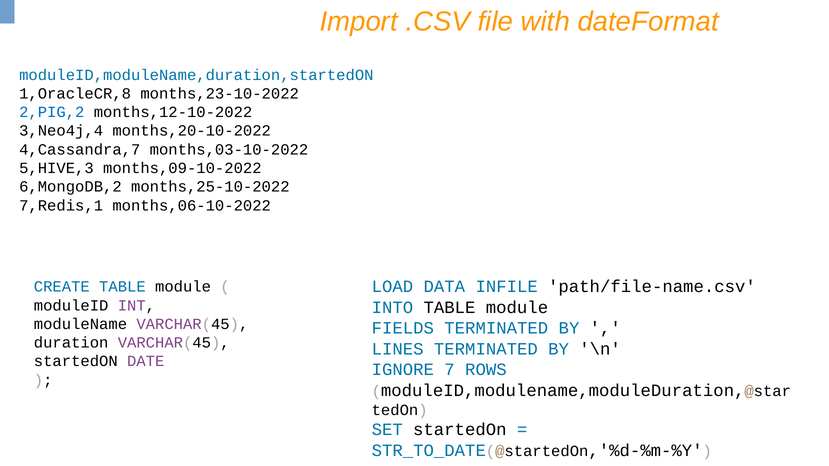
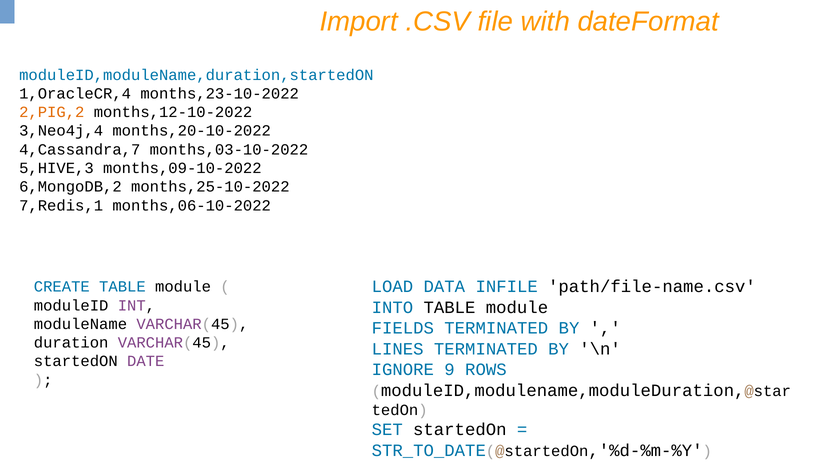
1,OracleCR,8: 1,OracleCR,8 -> 1,OracleCR,4
2,PIG,2 colour: blue -> orange
7: 7 -> 9
